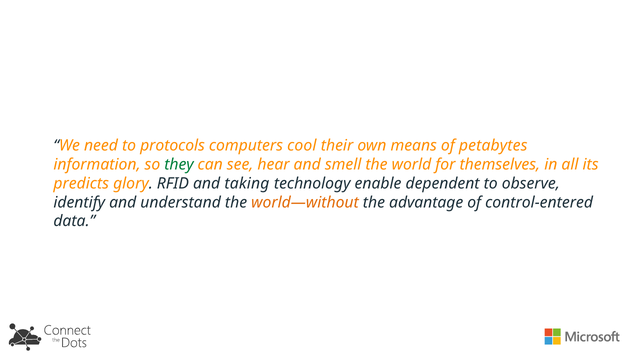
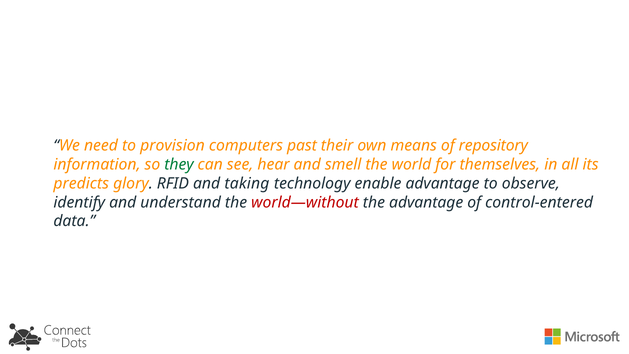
protocols: protocols -> provision
cool: cool -> past
petabytes: petabytes -> repository
enable dependent: dependent -> advantage
world—without colour: orange -> red
